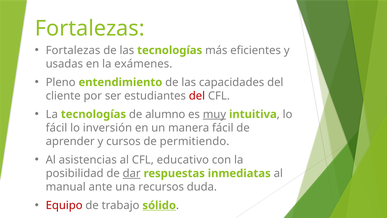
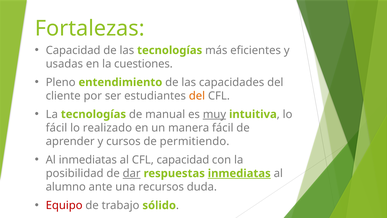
Fortalezas at (73, 50): Fortalezas -> Capacidad
exámenes: exámenes -> cuestiones
del at (197, 96) colour: red -> orange
alumno: alumno -> manual
inversión: inversión -> realizado
Al asistencias: asistencias -> inmediatas
CFL educativo: educativo -> capacidad
inmediatas at (239, 173) underline: none -> present
manual: manual -> alumno
sólido underline: present -> none
